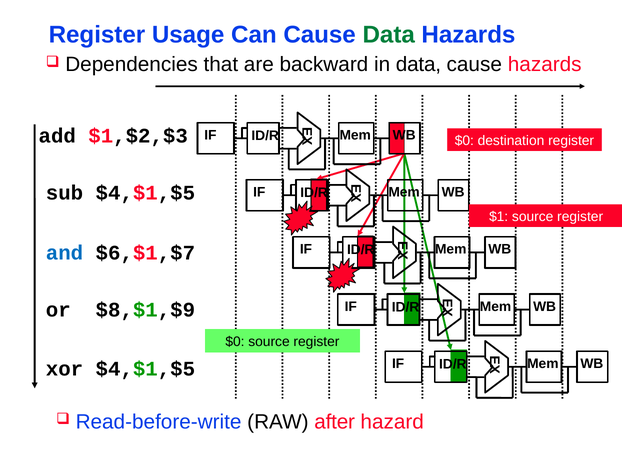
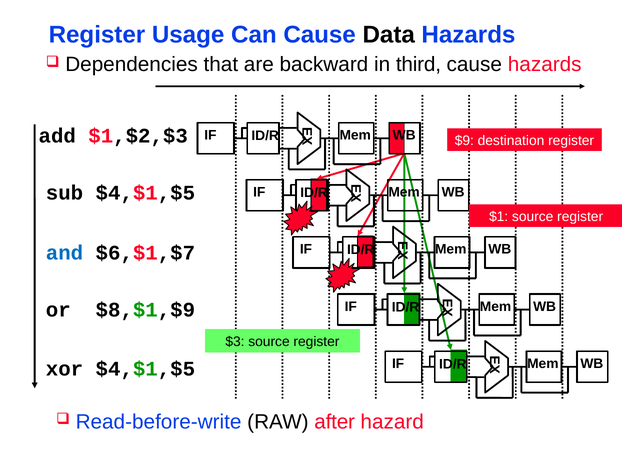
Data at (389, 35) colour: green -> black
in data: data -> third
$0 at (464, 141): $0 -> $9
$0 at (235, 342): $0 -> $3
